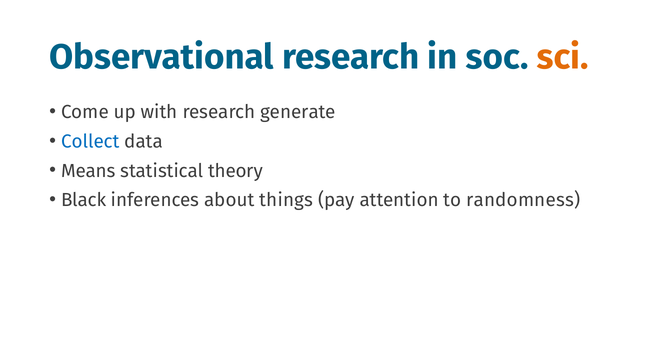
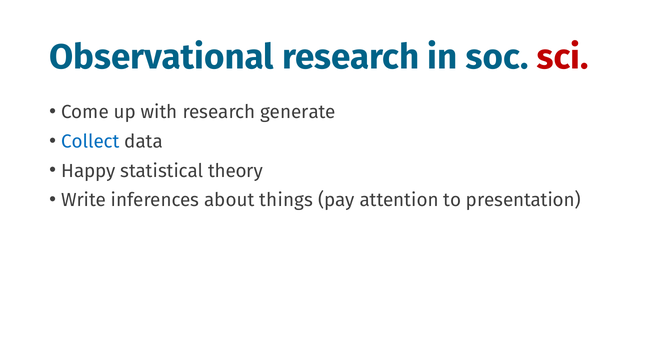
sci colour: orange -> red
Means: Means -> Happy
Black: Black -> Write
randomness: randomness -> presentation
